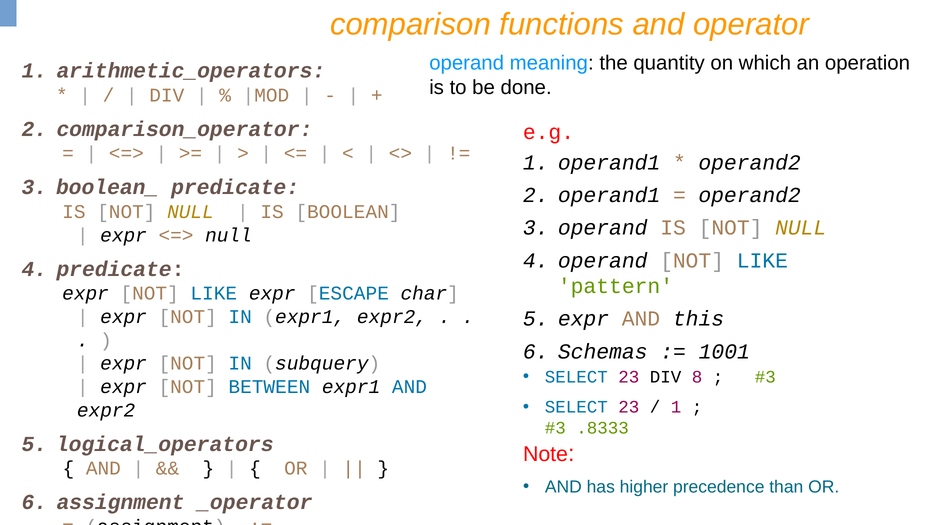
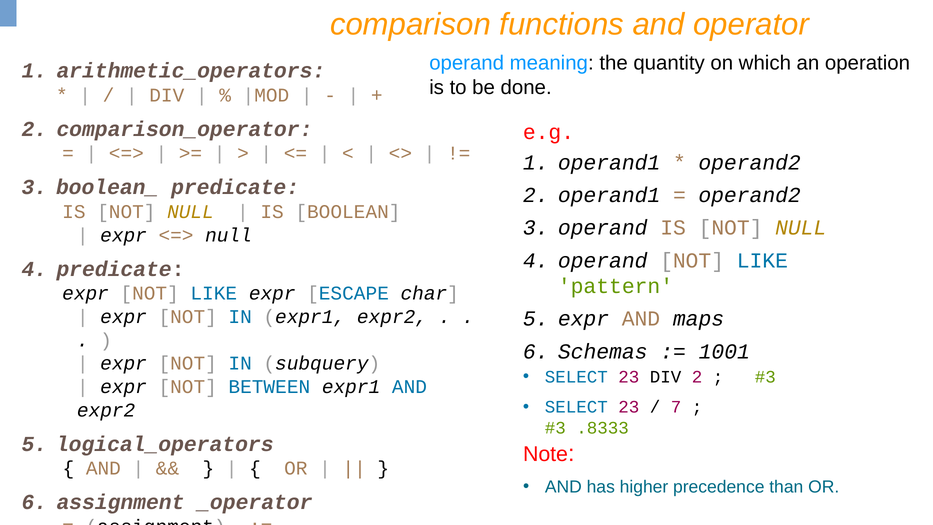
this: this -> maps
DIV 8: 8 -> 2
1 at (676, 407): 1 -> 7
